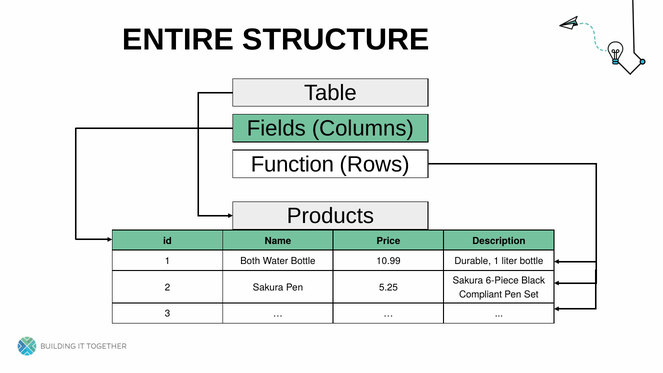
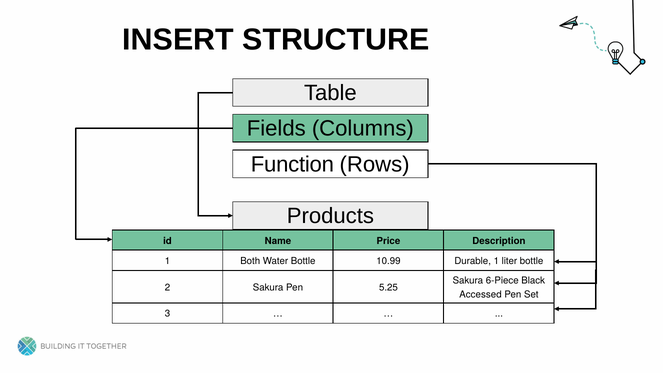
ENTIRE: ENTIRE -> INSERT
Compliant: Compliant -> Accessed
